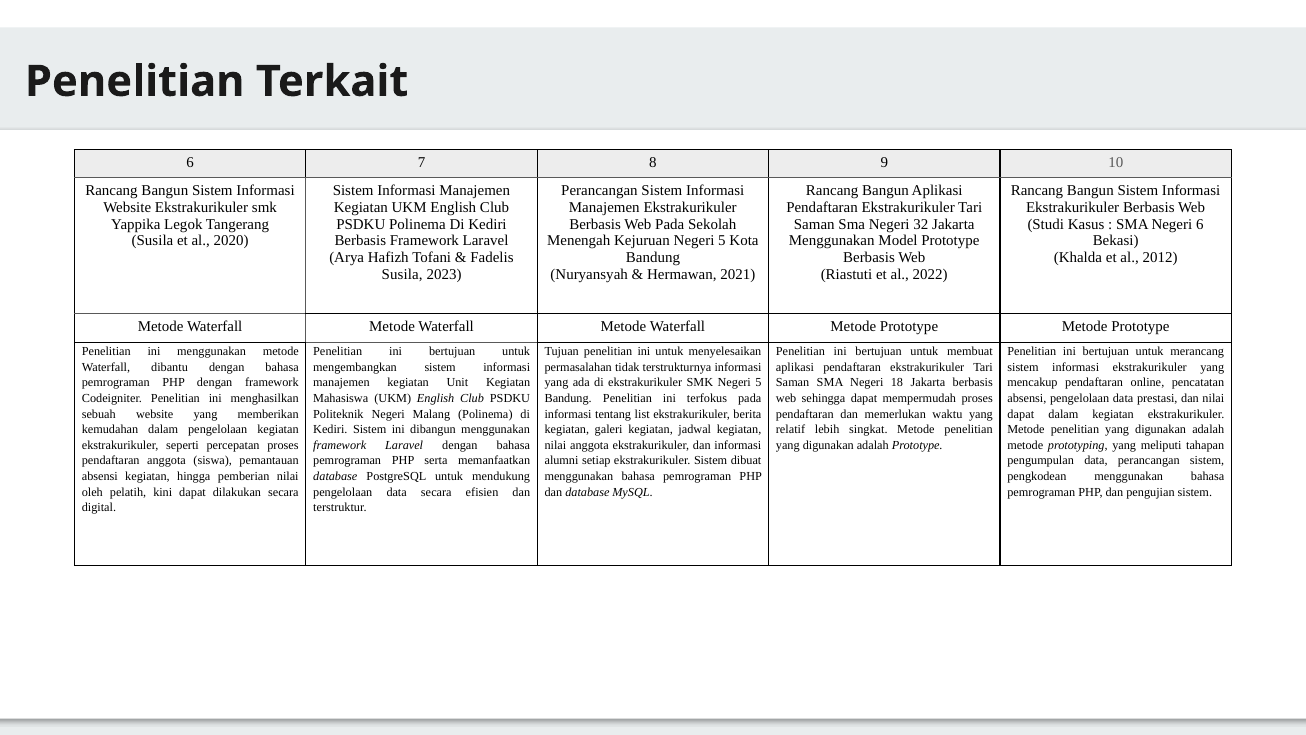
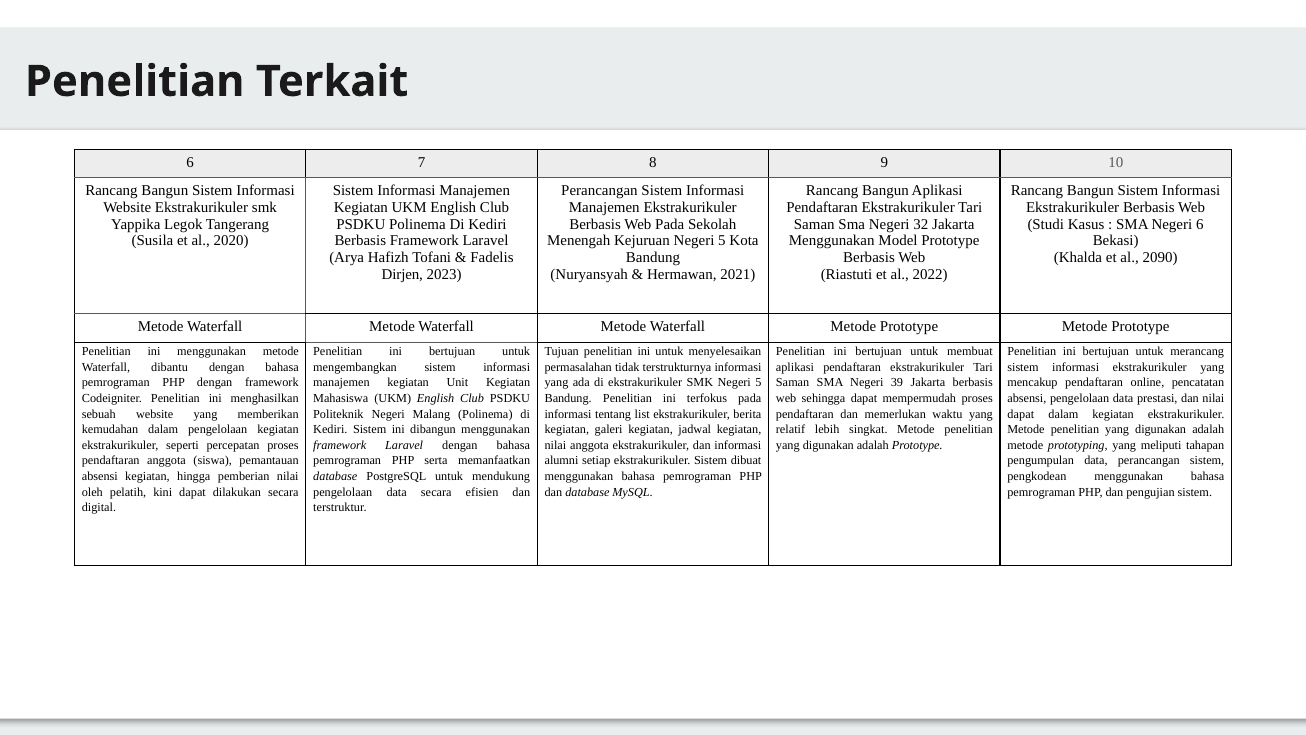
2012: 2012 -> 2090
Susila at (402, 274): Susila -> Dirjen
18: 18 -> 39
